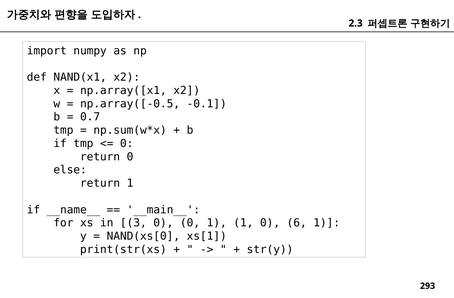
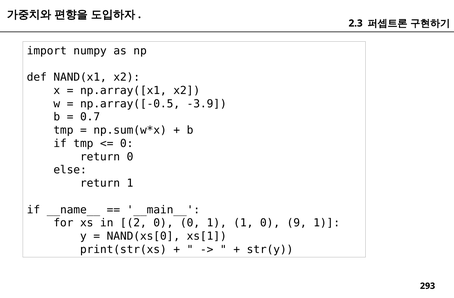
-0.1: -0.1 -> -3.9
3: 3 -> 2
6: 6 -> 9
